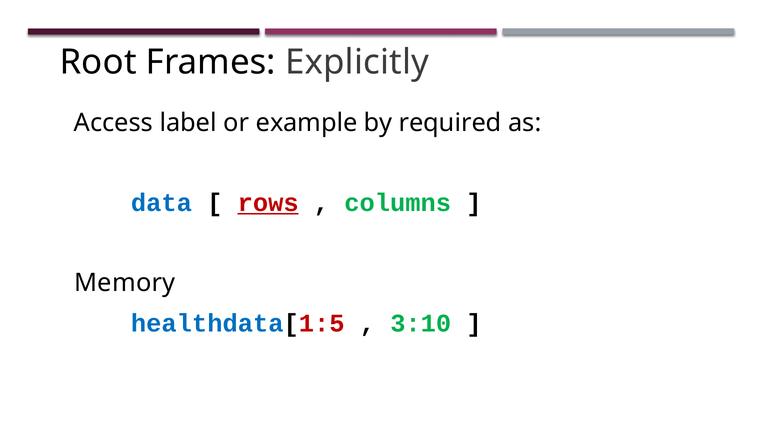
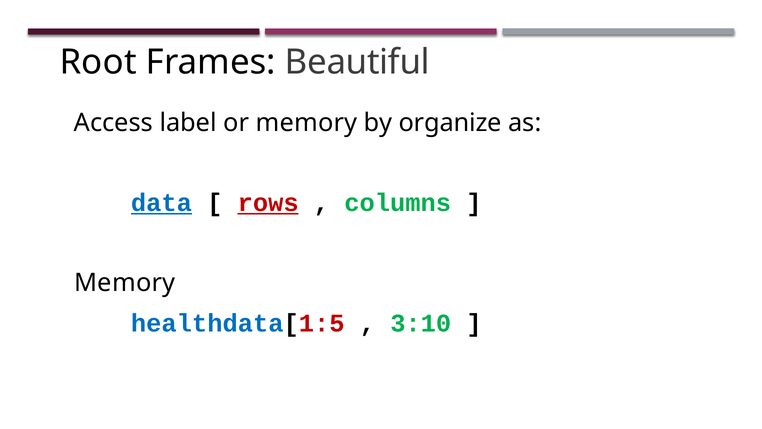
Explicitly: Explicitly -> Beautiful
or example: example -> memory
required: required -> organize
data underline: none -> present
